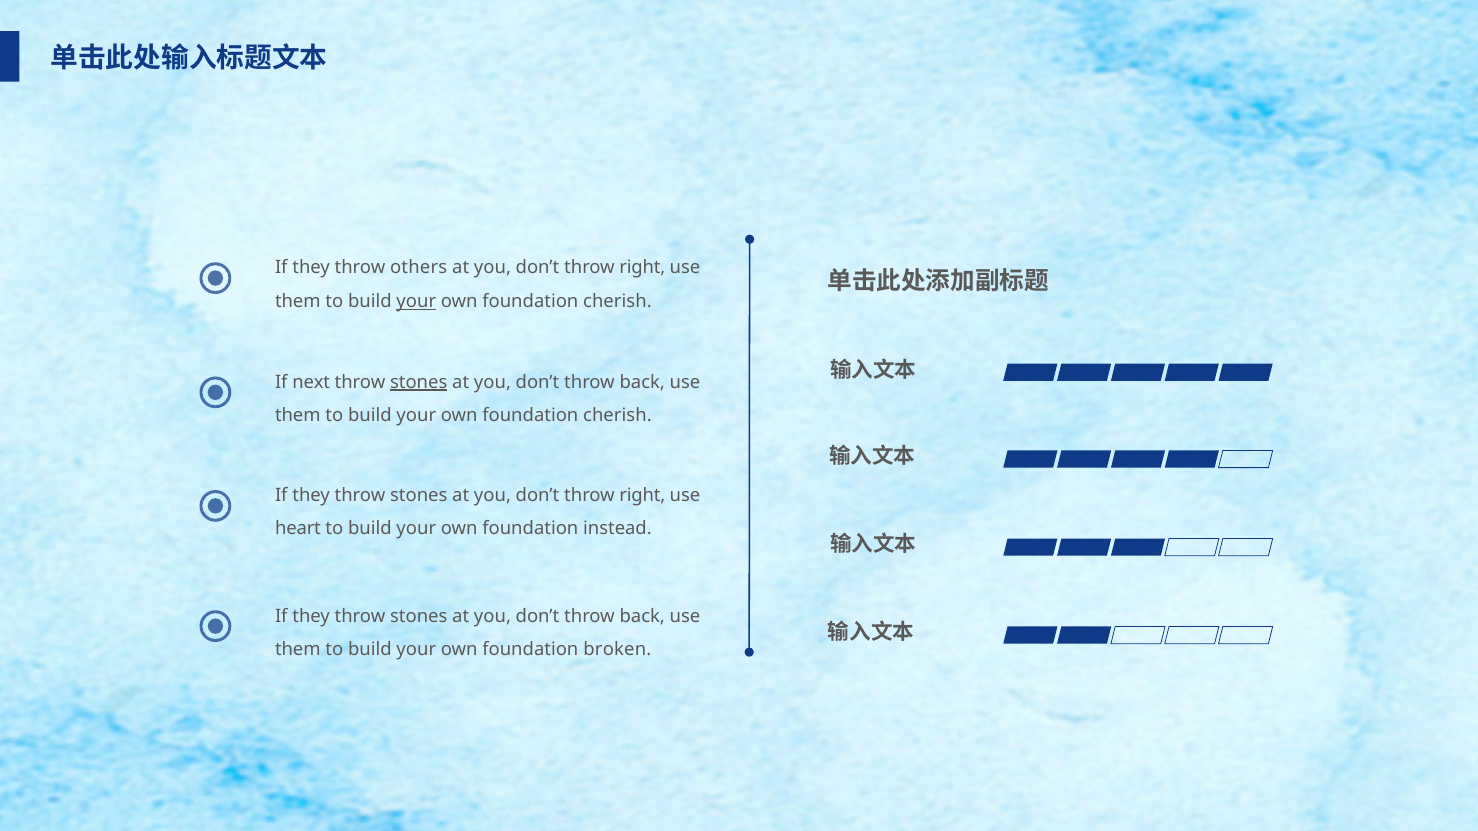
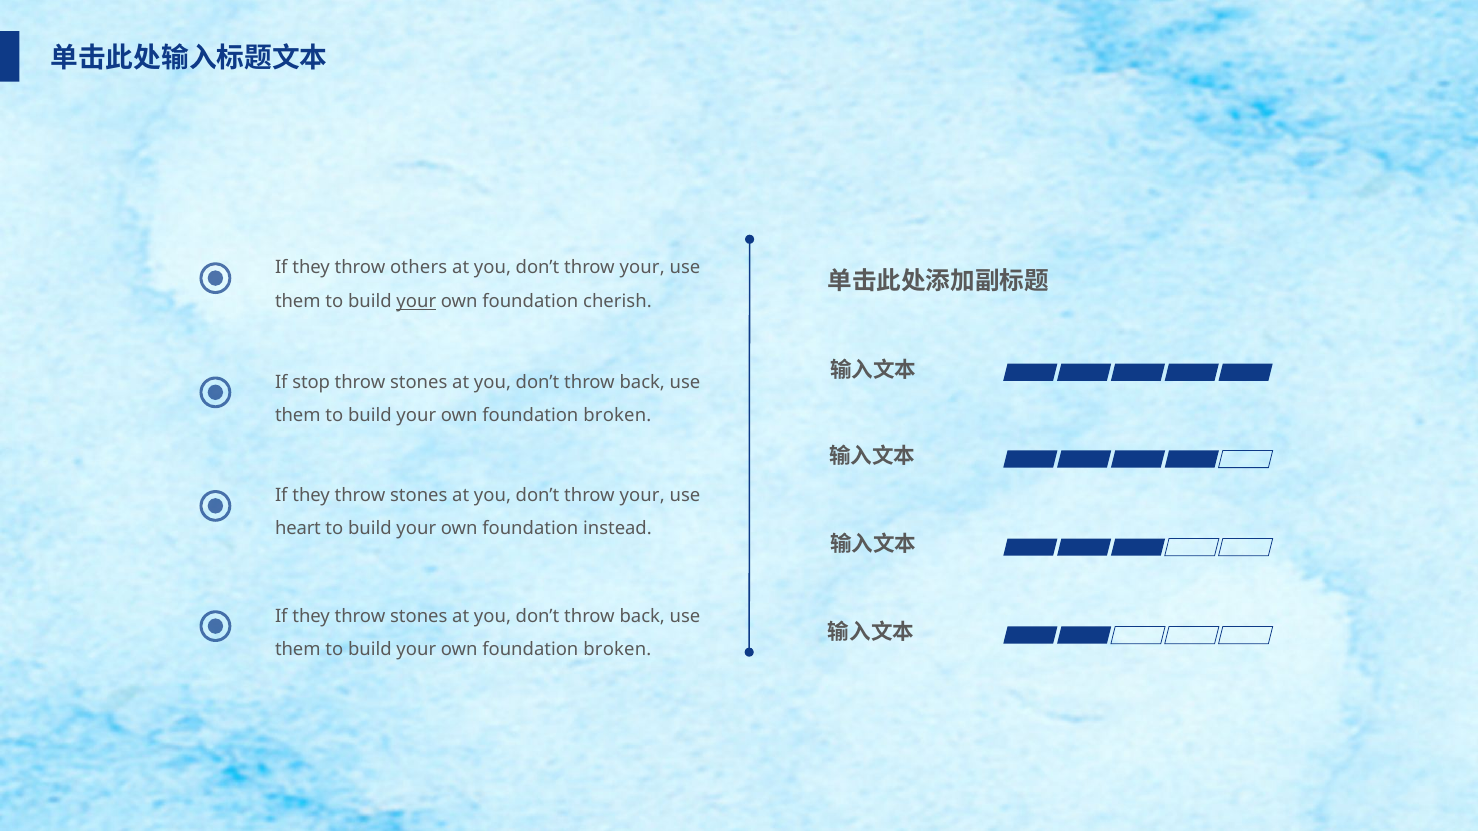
right at (642, 268): right -> your
next: next -> stop
stones at (419, 382) underline: present -> none
cherish at (617, 416): cherish -> broken
right at (642, 496): right -> your
